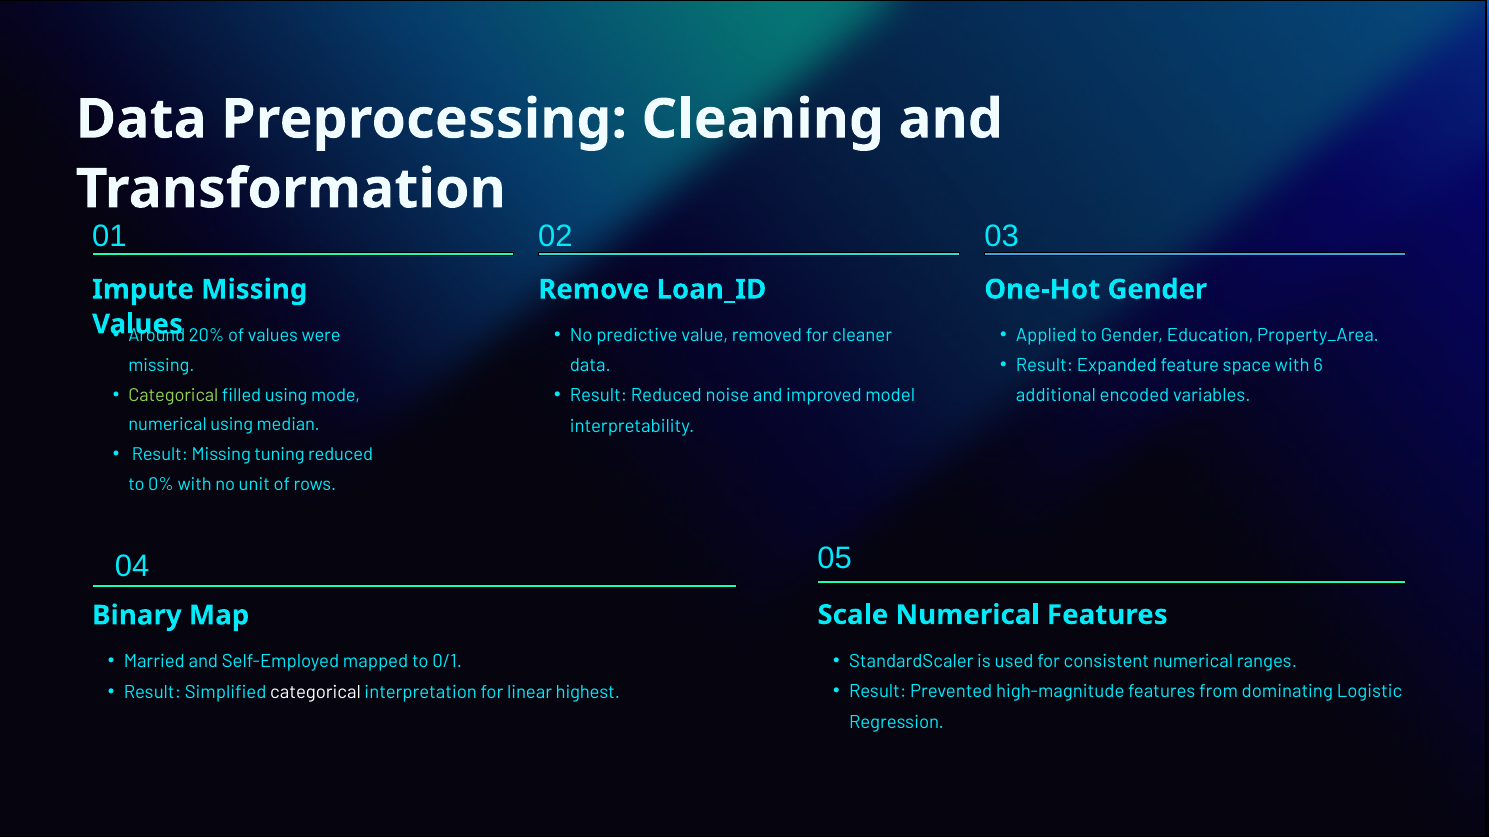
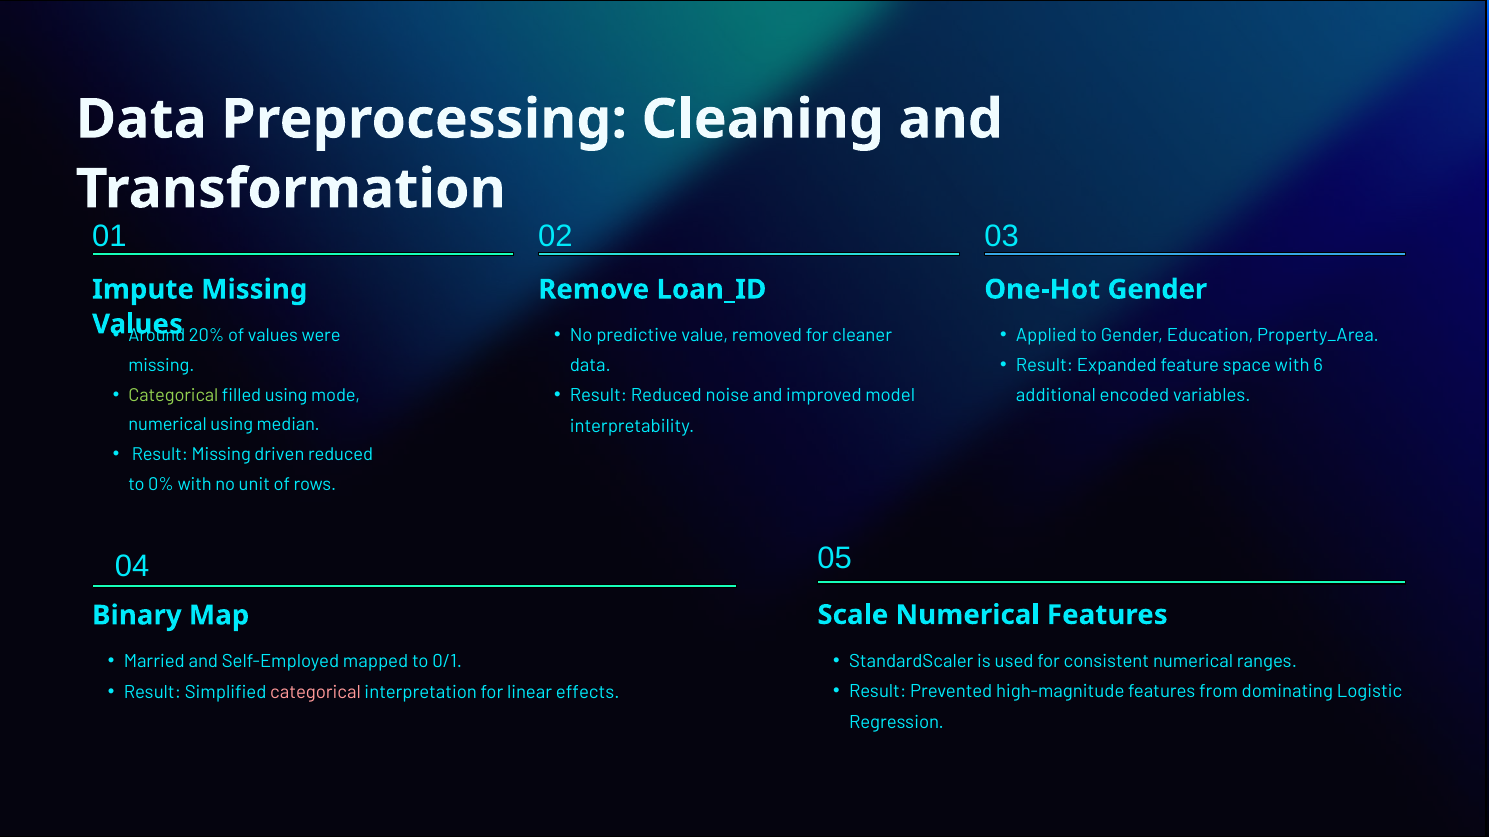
tuning: tuning -> driven
categorical at (316, 693) colour: white -> pink
highest: highest -> effects
